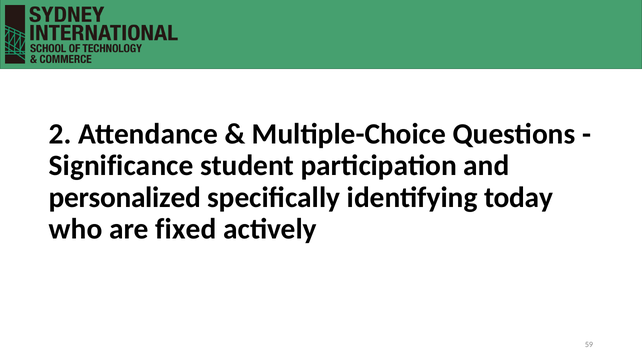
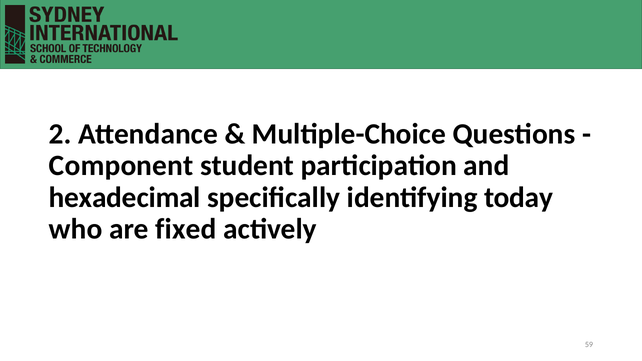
Significance: Significance -> Component
personalized: personalized -> hexadecimal
